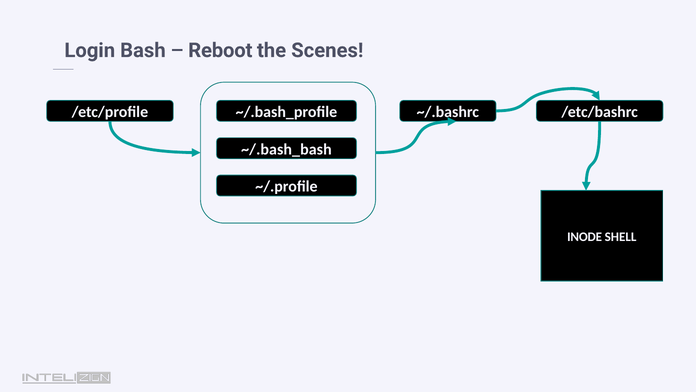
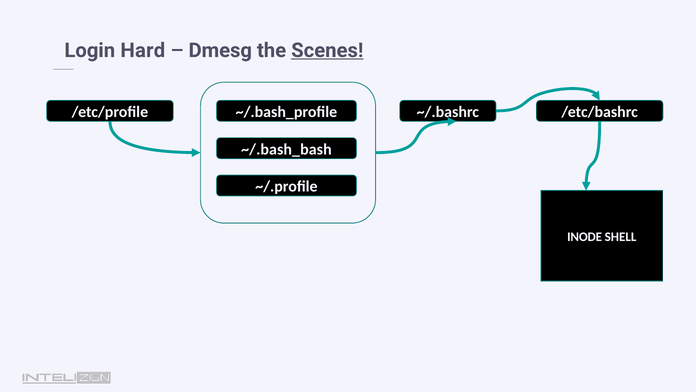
Bash: Bash -> Hard
Reboot: Reboot -> Dmesg
Scenes underline: none -> present
